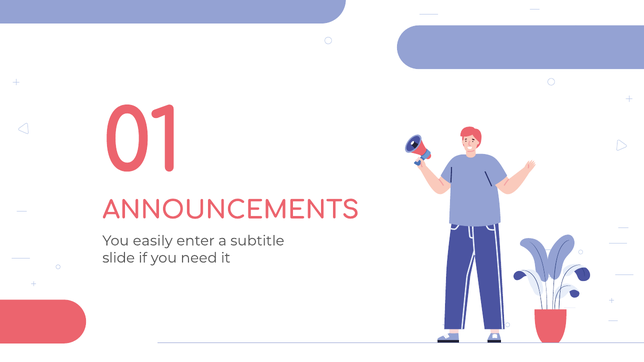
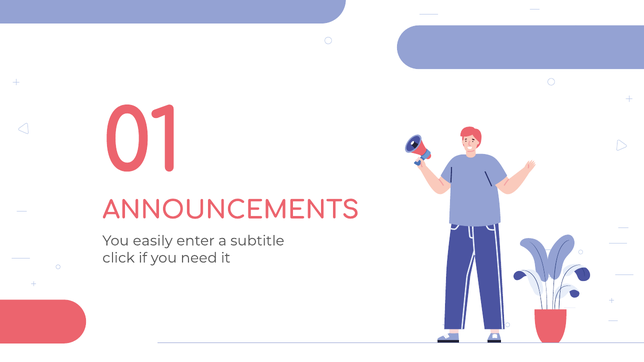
slide: slide -> click
